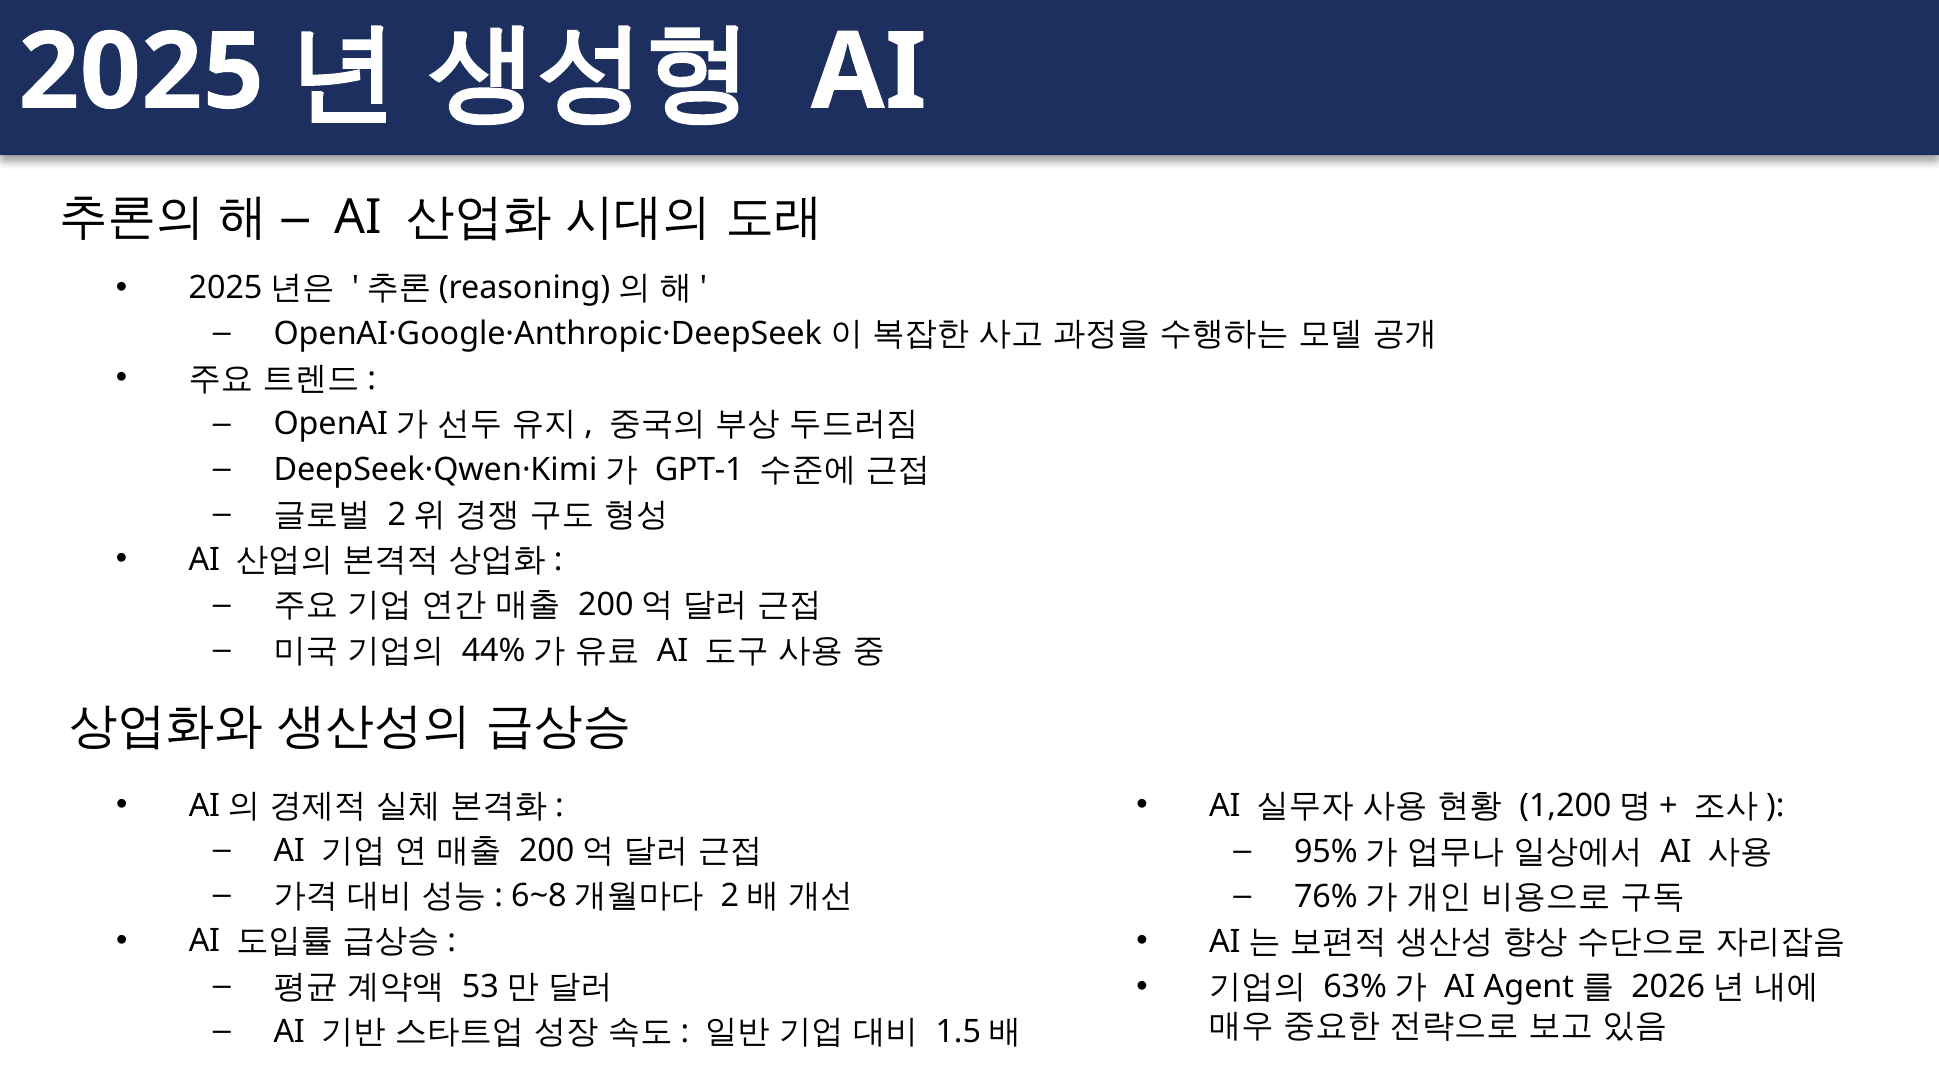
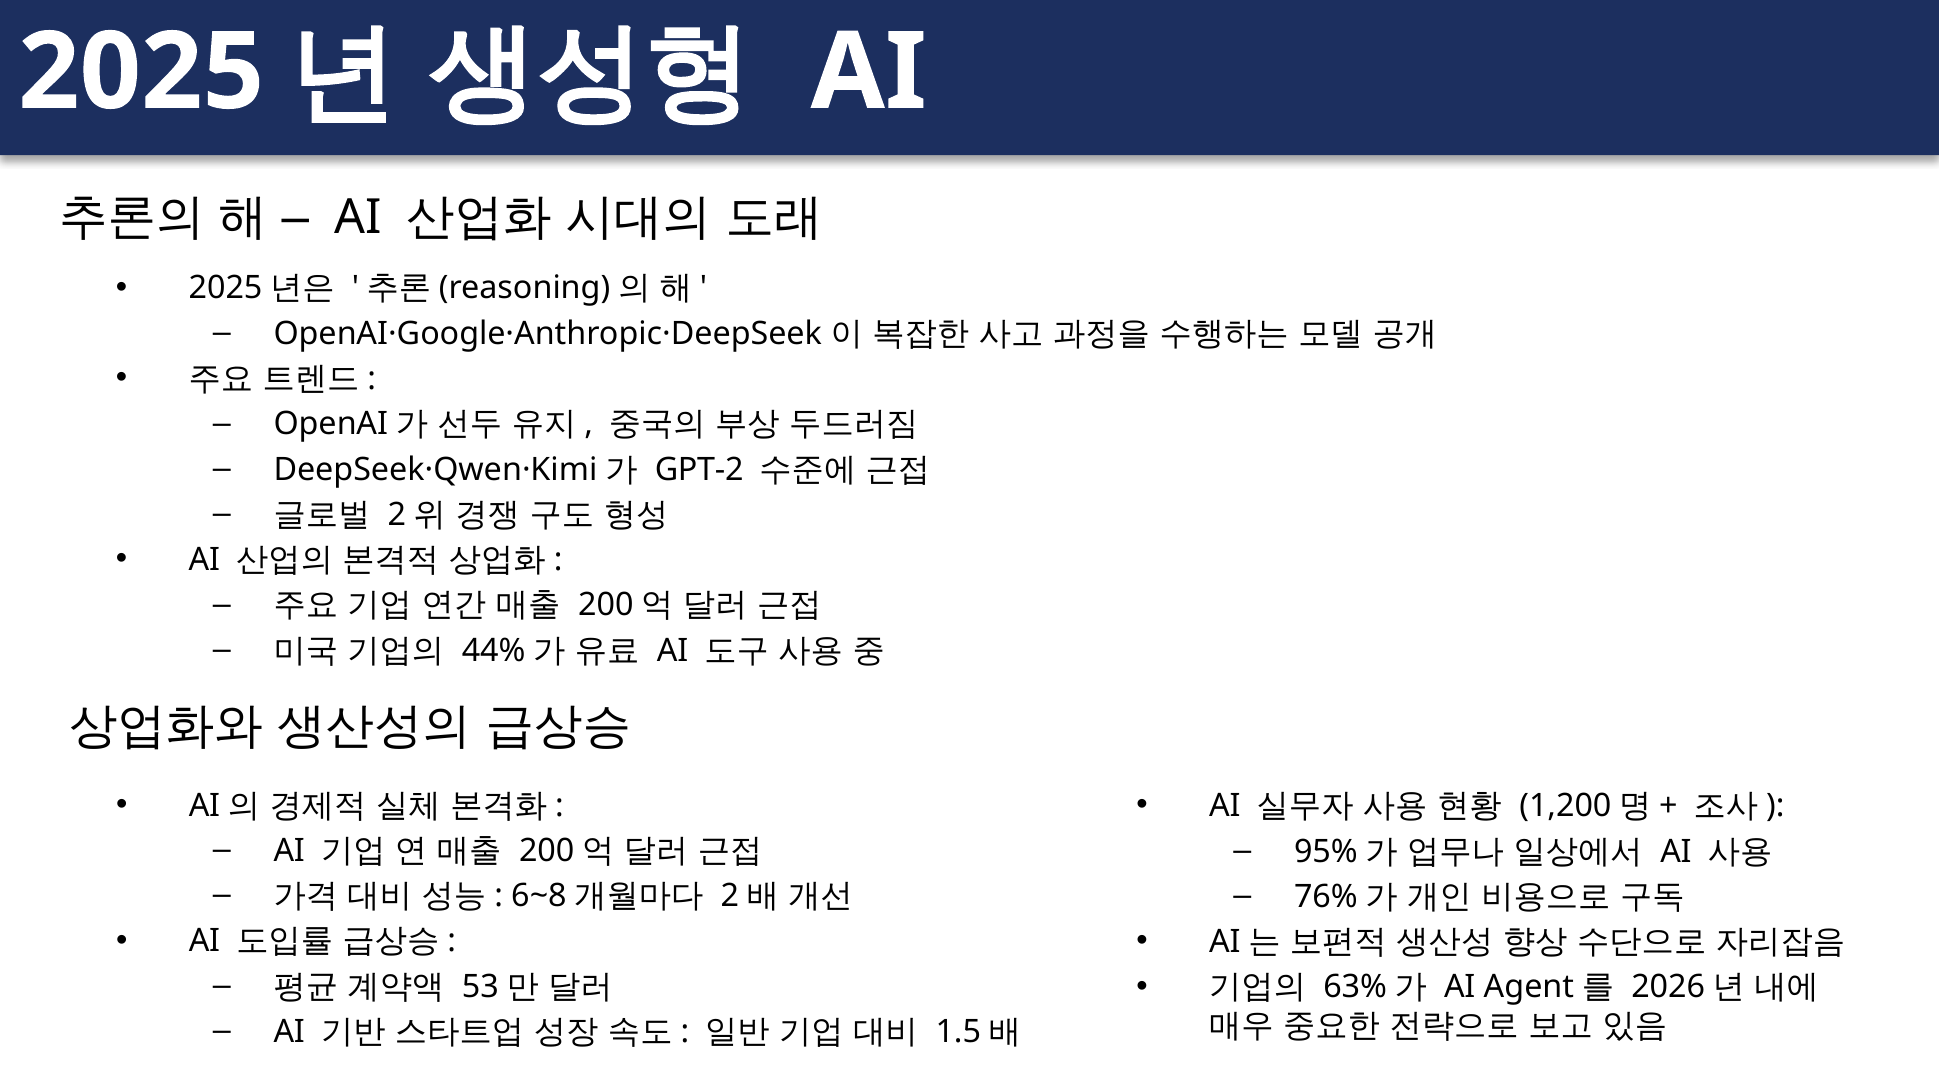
GPT-1: GPT-1 -> GPT-2
